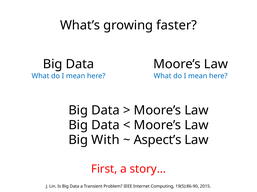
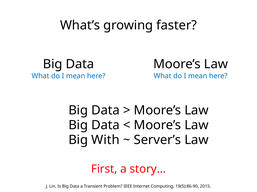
Aspect’s: Aspect’s -> Server’s
